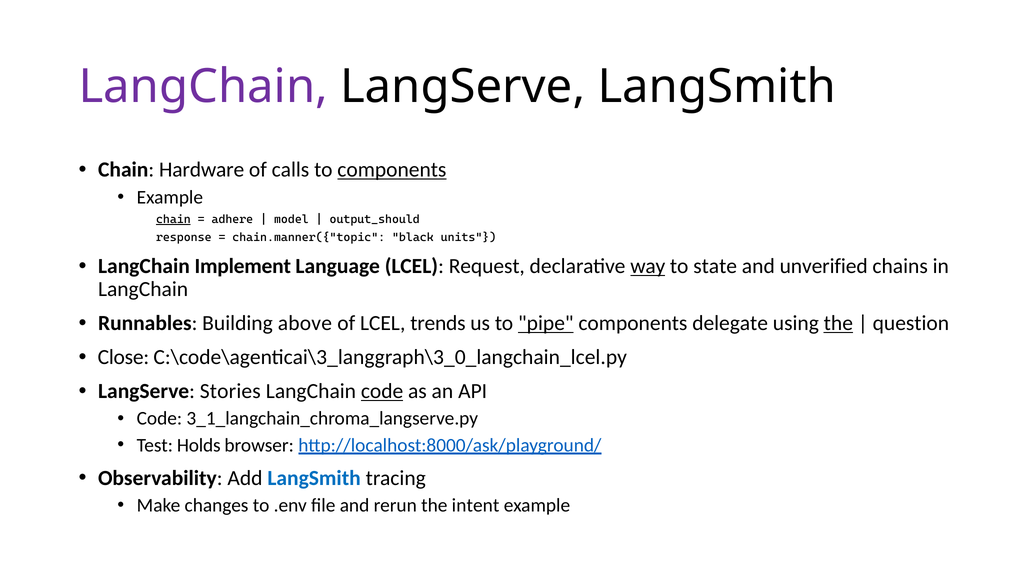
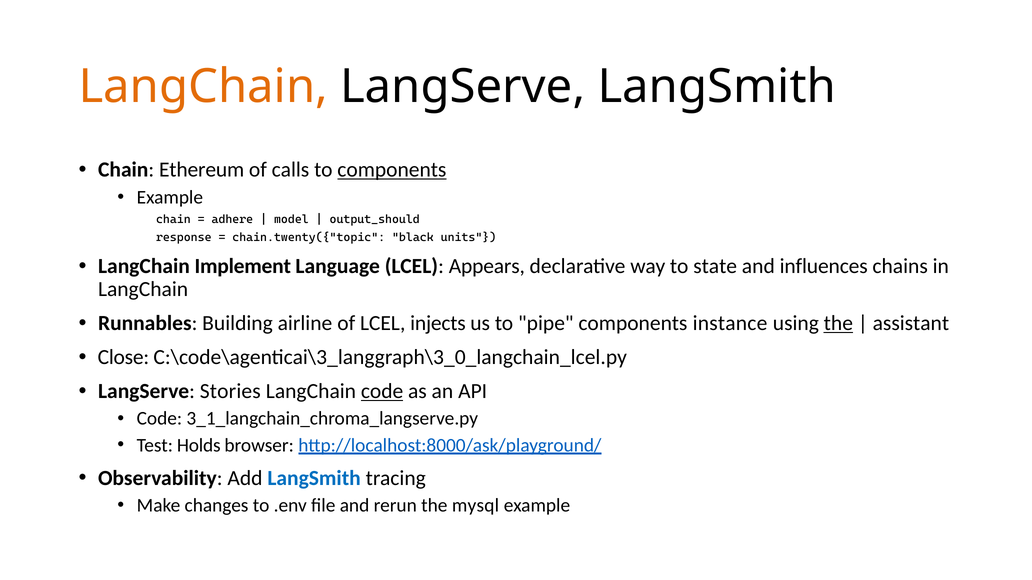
LangChain at (203, 87) colour: purple -> orange
Hardware: Hardware -> Ethereum
chain at (173, 220) underline: present -> none
chain.manner({"topic: chain.manner({"topic -> chain.twenty({"topic
Request: Request -> Appears
way underline: present -> none
unverified: unverified -> influences
above: above -> airline
trends: trends -> injects
pipe underline: present -> none
delegate: delegate -> instance
question: question -> assistant
intent: intent -> mysql
